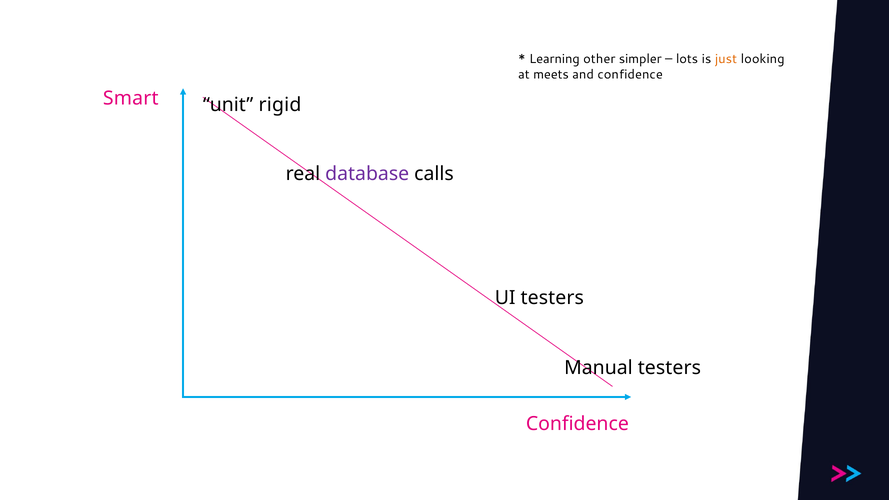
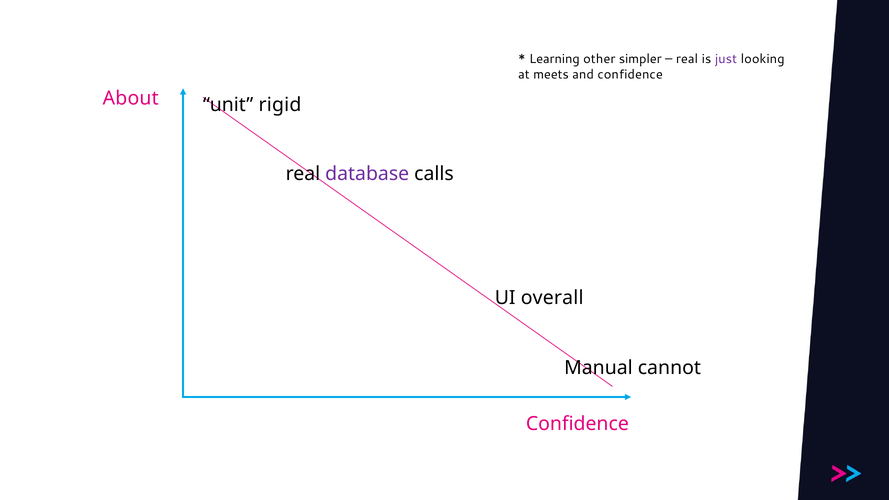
lots at (687, 59): lots -> real
just colour: orange -> purple
Smart: Smart -> About
UI testers: testers -> overall
Manual testers: testers -> cannot
